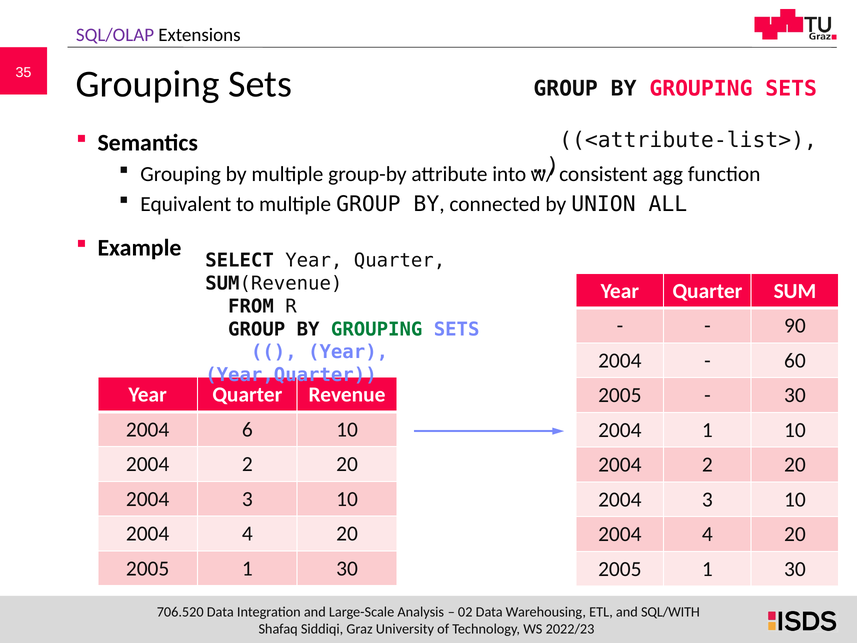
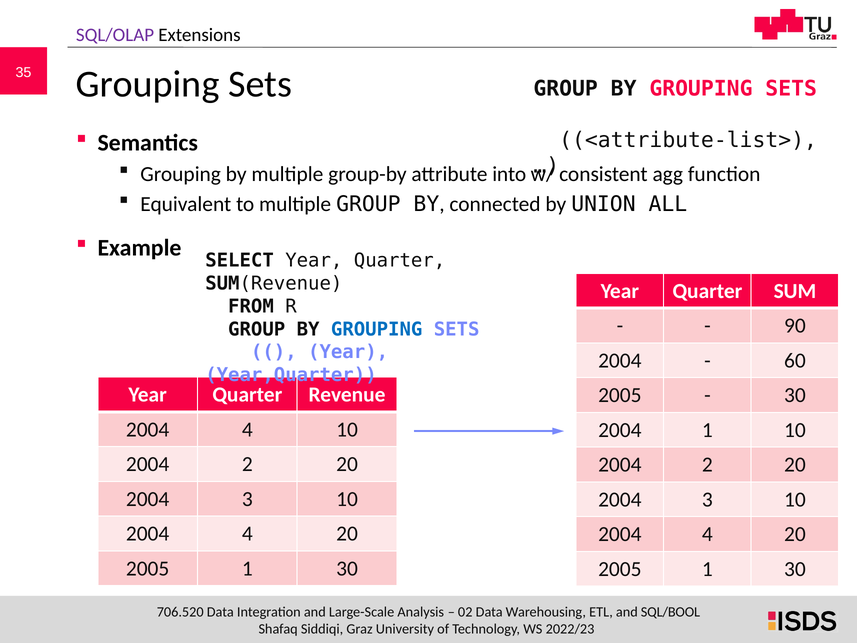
GROUPING at (377, 329) colour: green -> blue
6 at (247, 429): 6 -> 4
SQL/WITH: SQL/WITH -> SQL/BOOL
